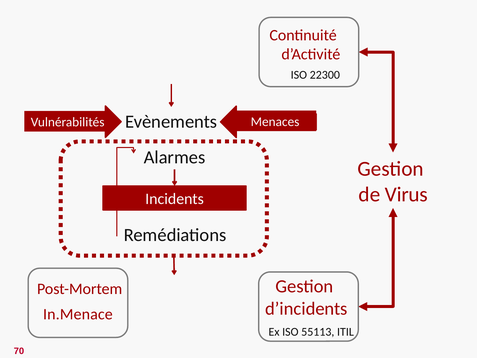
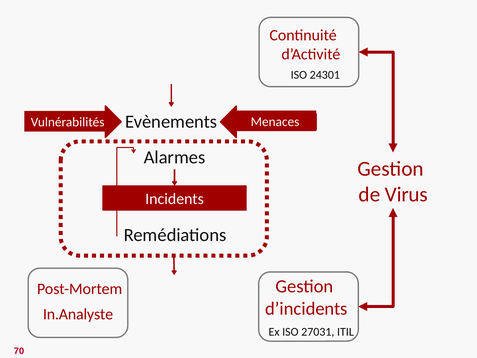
22300: 22300 -> 24301
In.Menace: In.Menace -> In.Analyste
55113: 55113 -> 27031
